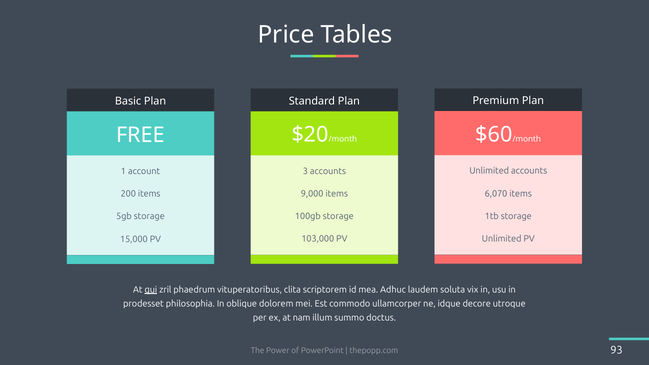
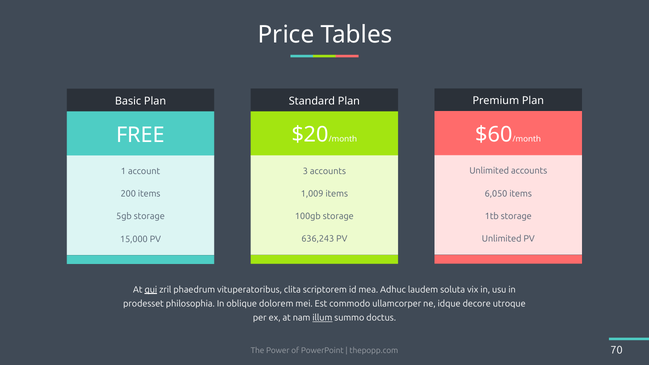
6,070: 6,070 -> 6,050
9,000: 9,000 -> 1,009
103,000: 103,000 -> 636,243
illum underline: none -> present
93: 93 -> 70
